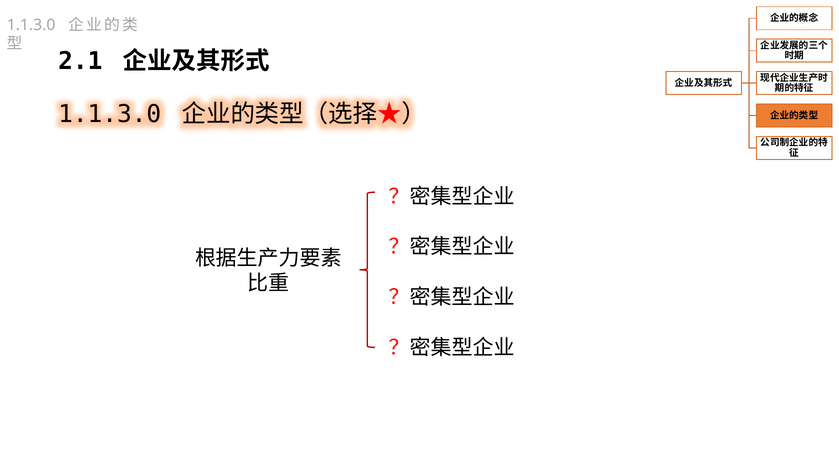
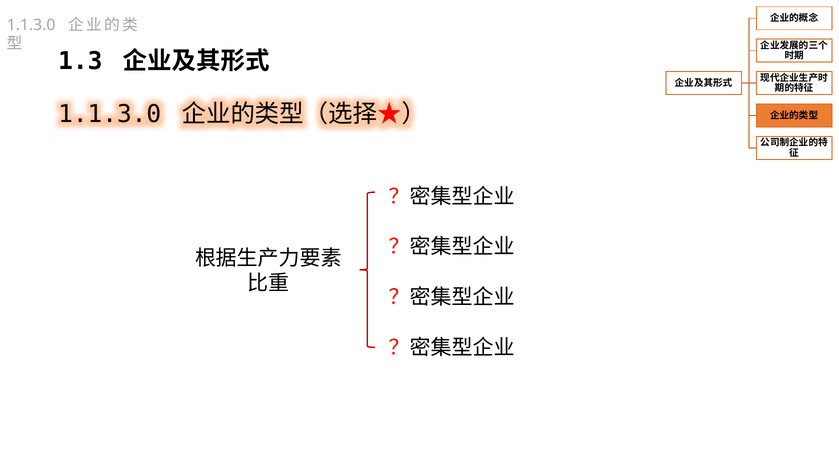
2.1: 2.1 -> 1.3
